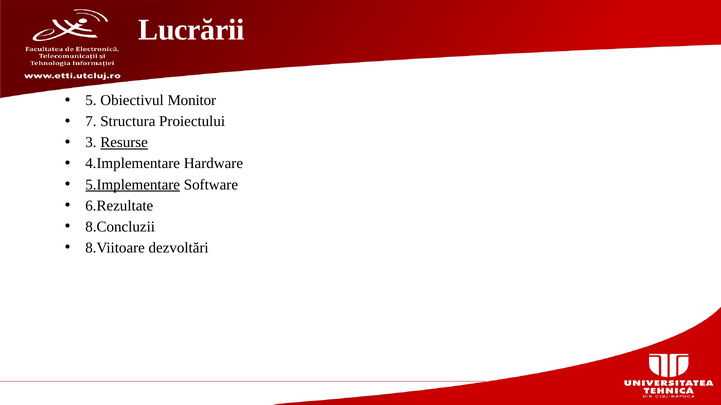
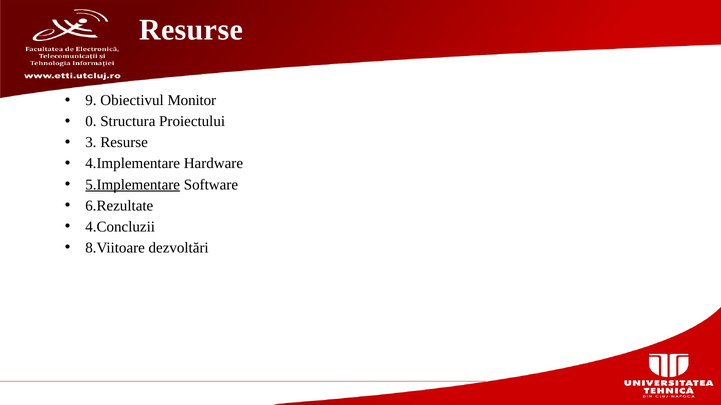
Lucrării at (191, 30): Lucrării -> Resurse
5: 5 -> 9
7: 7 -> 0
Resurse at (124, 143) underline: present -> none
8.Concluzii: 8.Concluzii -> 4.Concluzii
